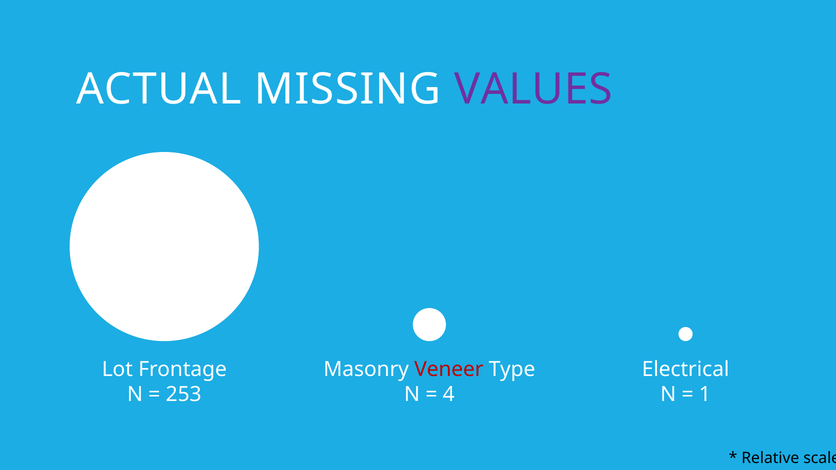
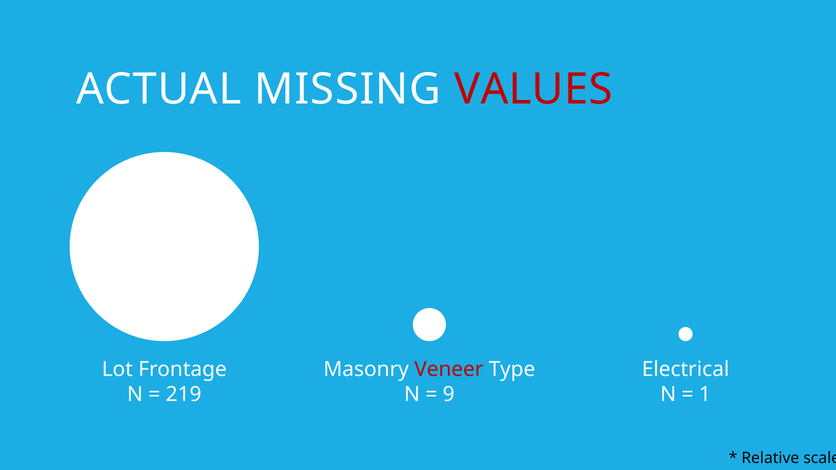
VALUES colour: purple -> red
253: 253 -> 219
4: 4 -> 9
